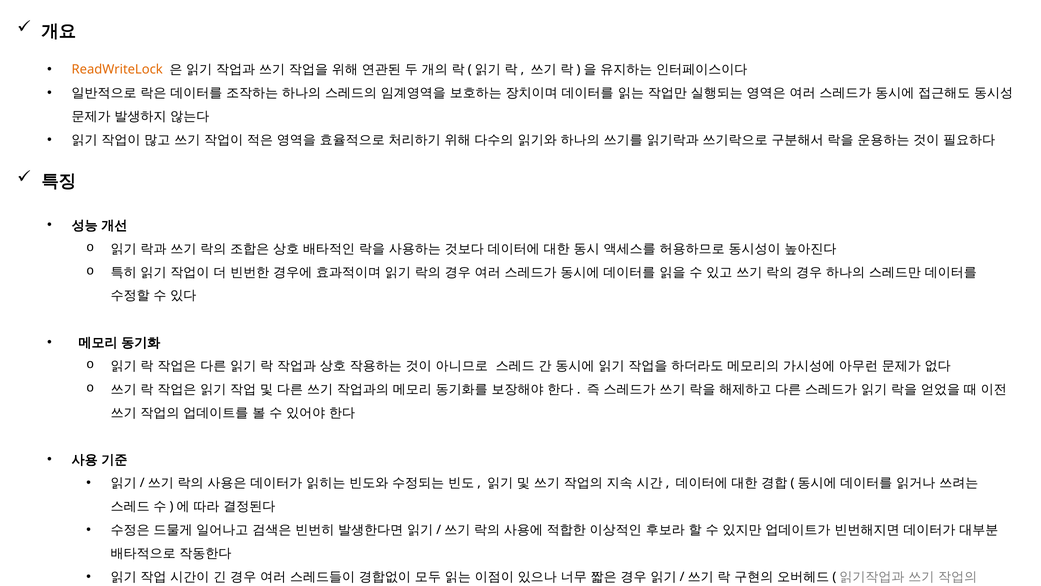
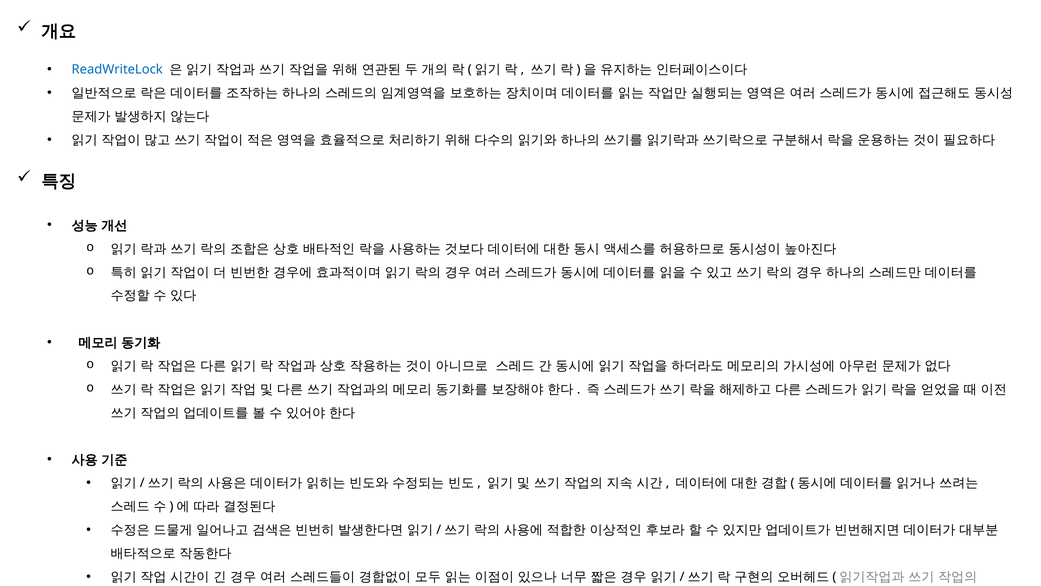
ReadWriteLock colour: orange -> blue
